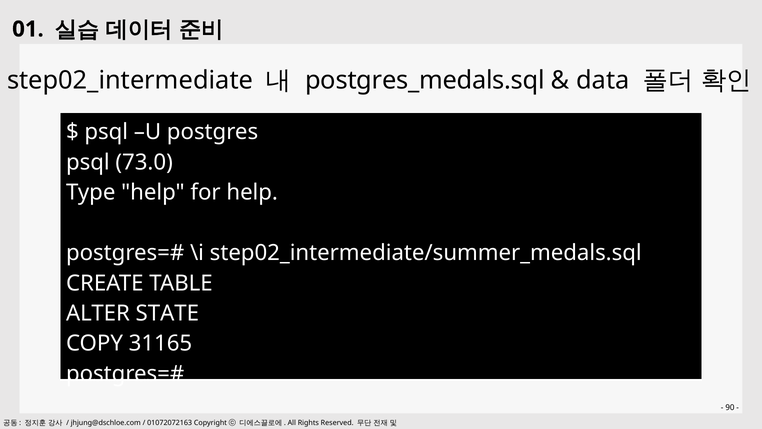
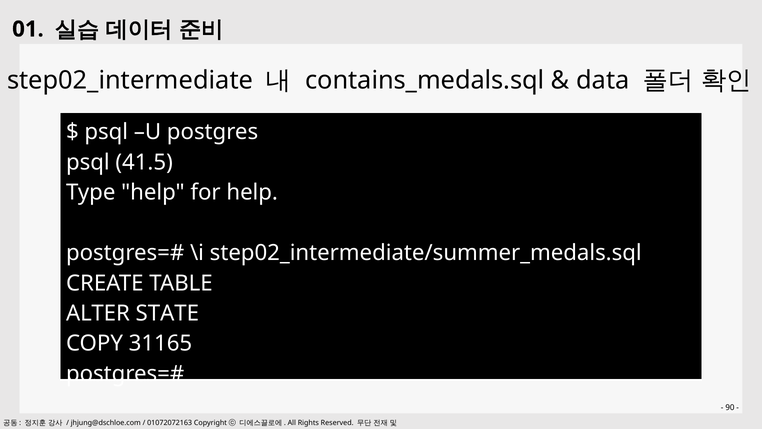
postgres_medals.sql: postgres_medals.sql -> contains_medals.sql
73.0: 73.0 -> 41.5
